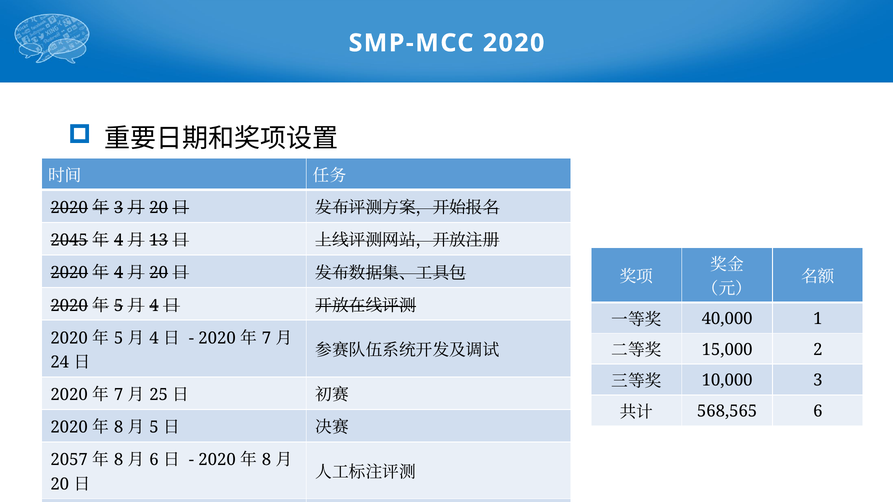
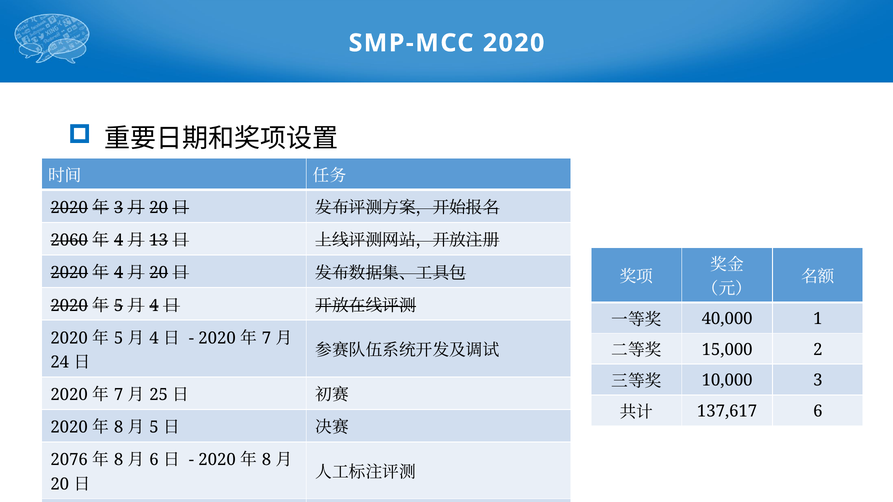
2045: 2045 -> 2060
568,565: 568,565 -> 137,617
2057: 2057 -> 2076
